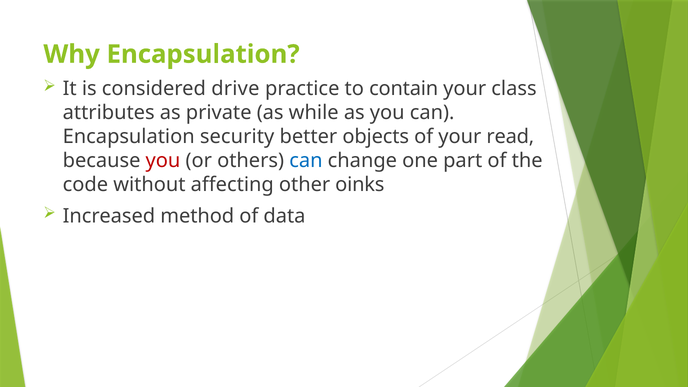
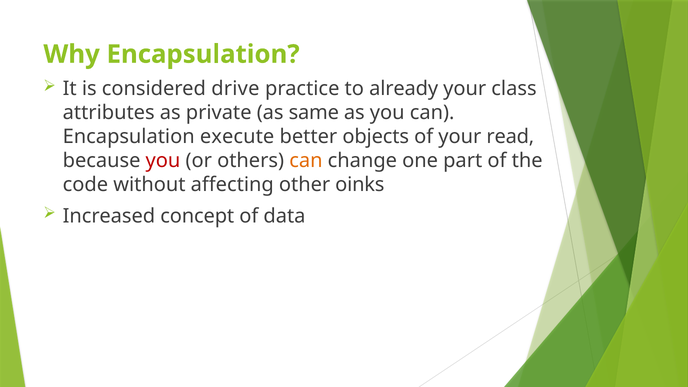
contain: contain -> already
while: while -> same
security: security -> execute
can at (306, 161) colour: blue -> orange
method: method -> concept
